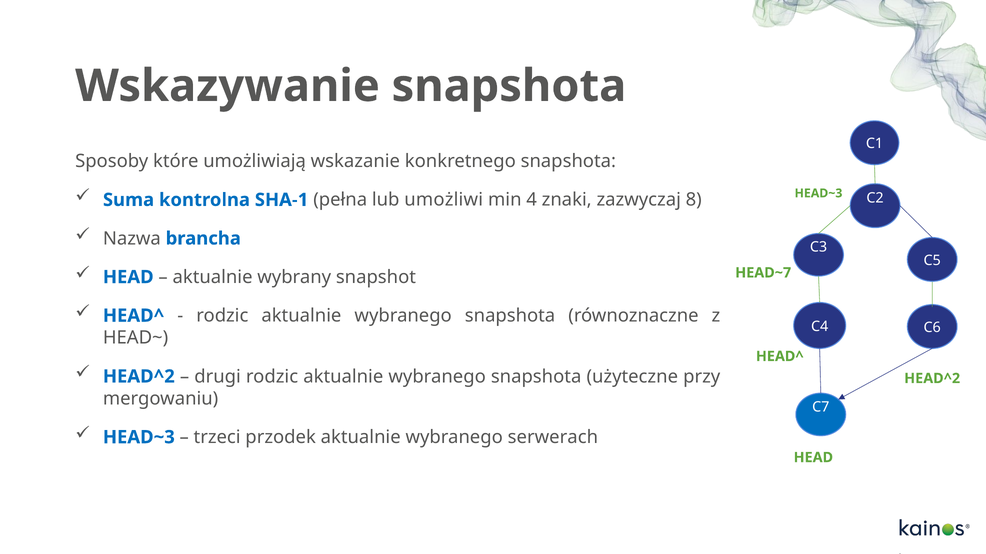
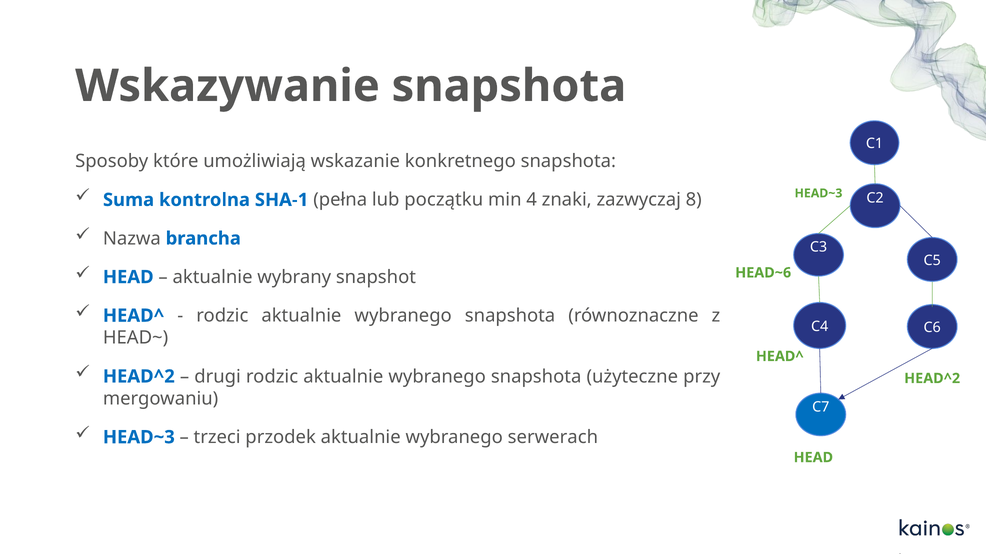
umożliwi: umożliwi -> początku
HEAD~7: HEAD~7 -> HEAD~6
